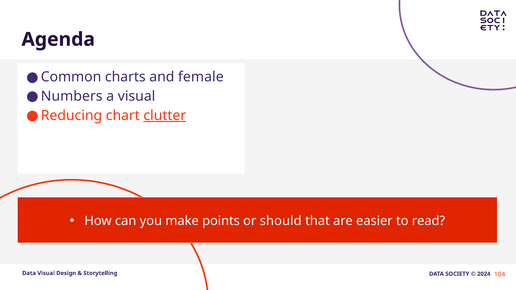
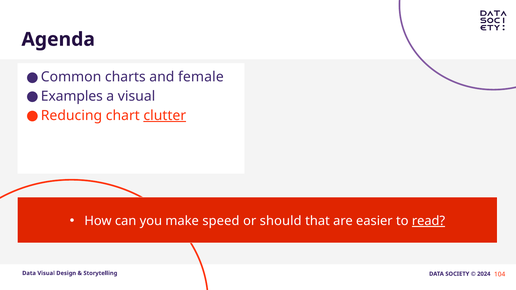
Numbers: Numbers -> Examples
points: points -> speed
read underline: none -> present
